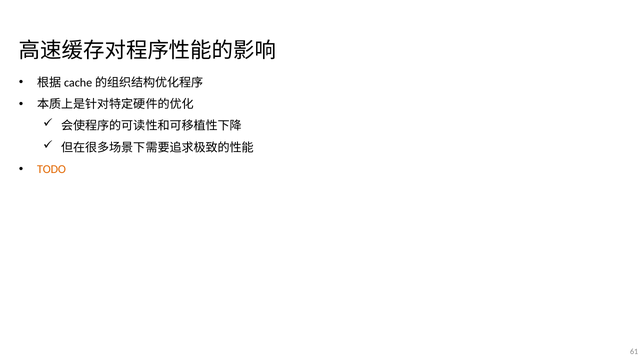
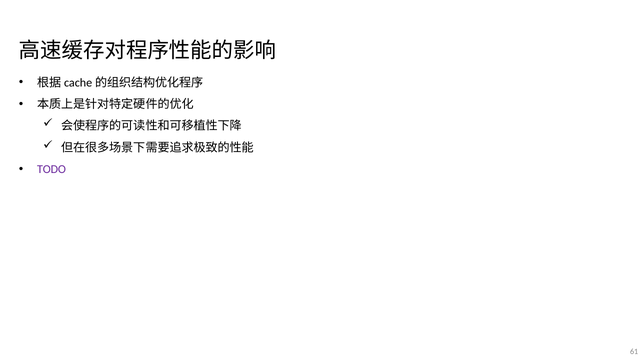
TODO colour: orange -> purple
